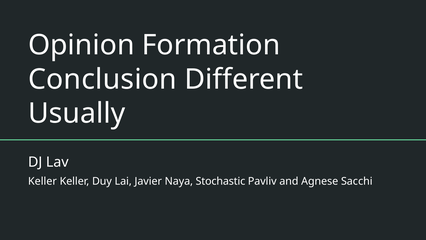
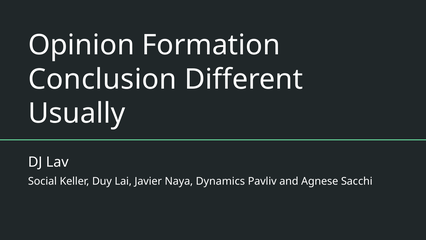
Keller at (42, 181): Keller -> Social
Stochastic: Stochastic -> Dynamics
